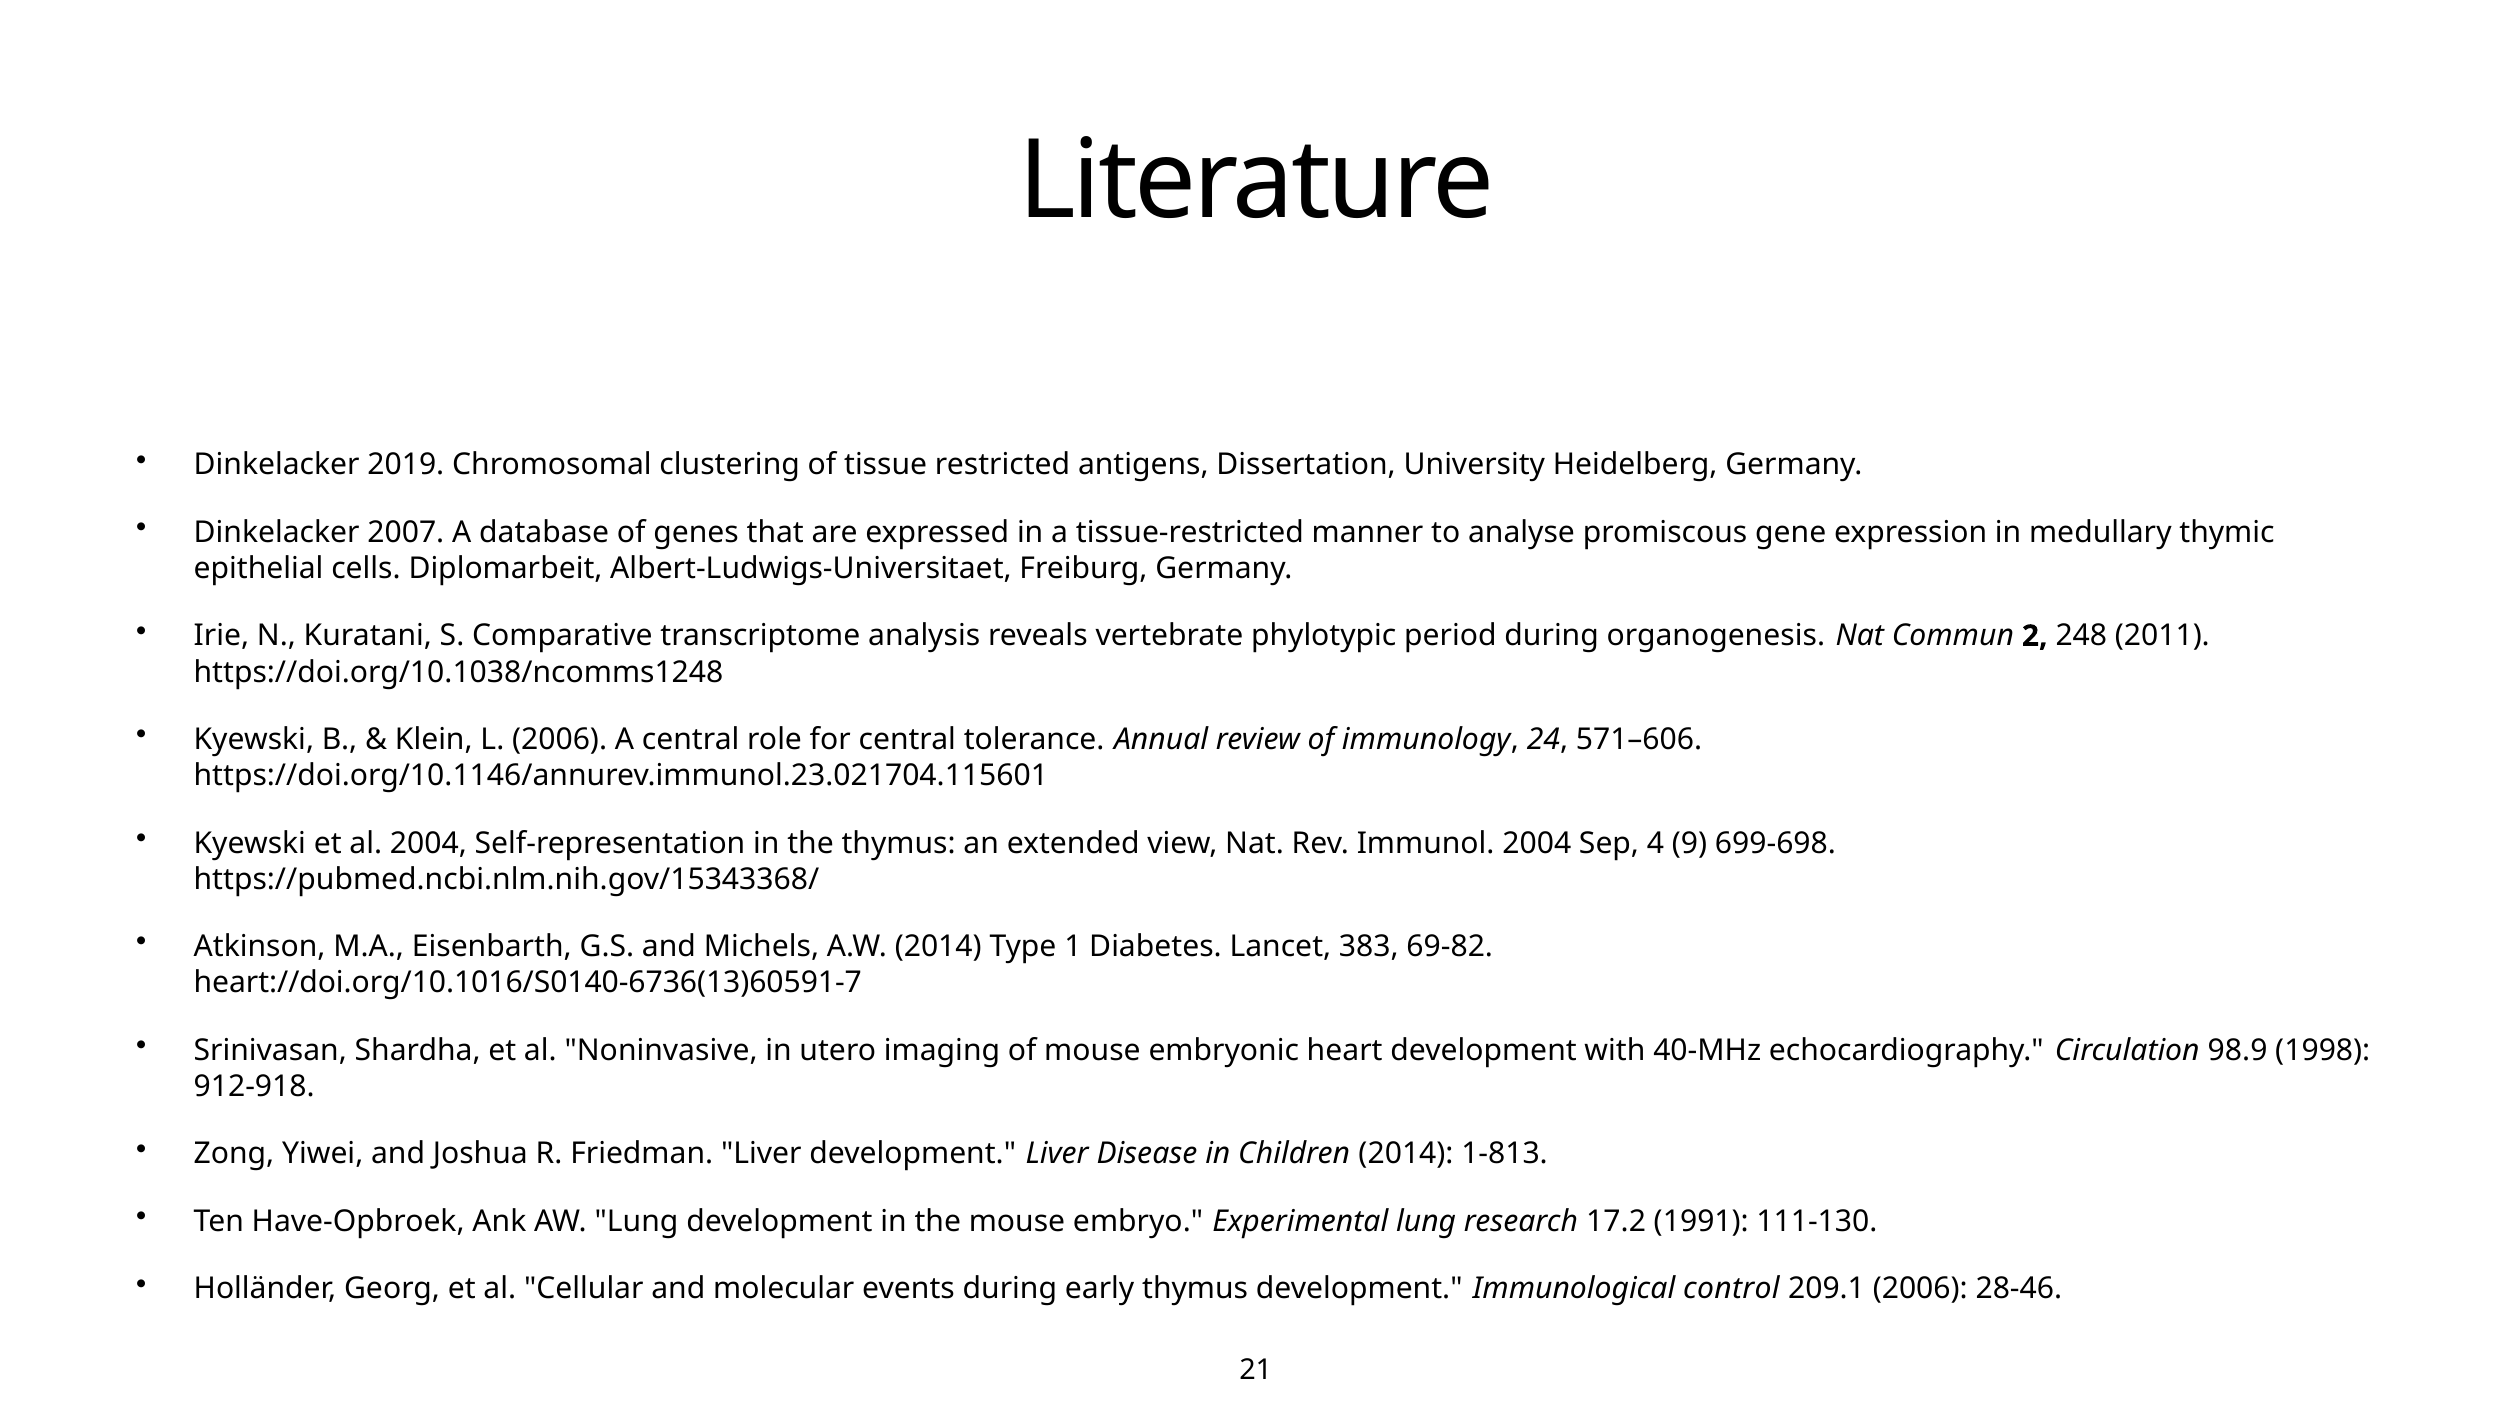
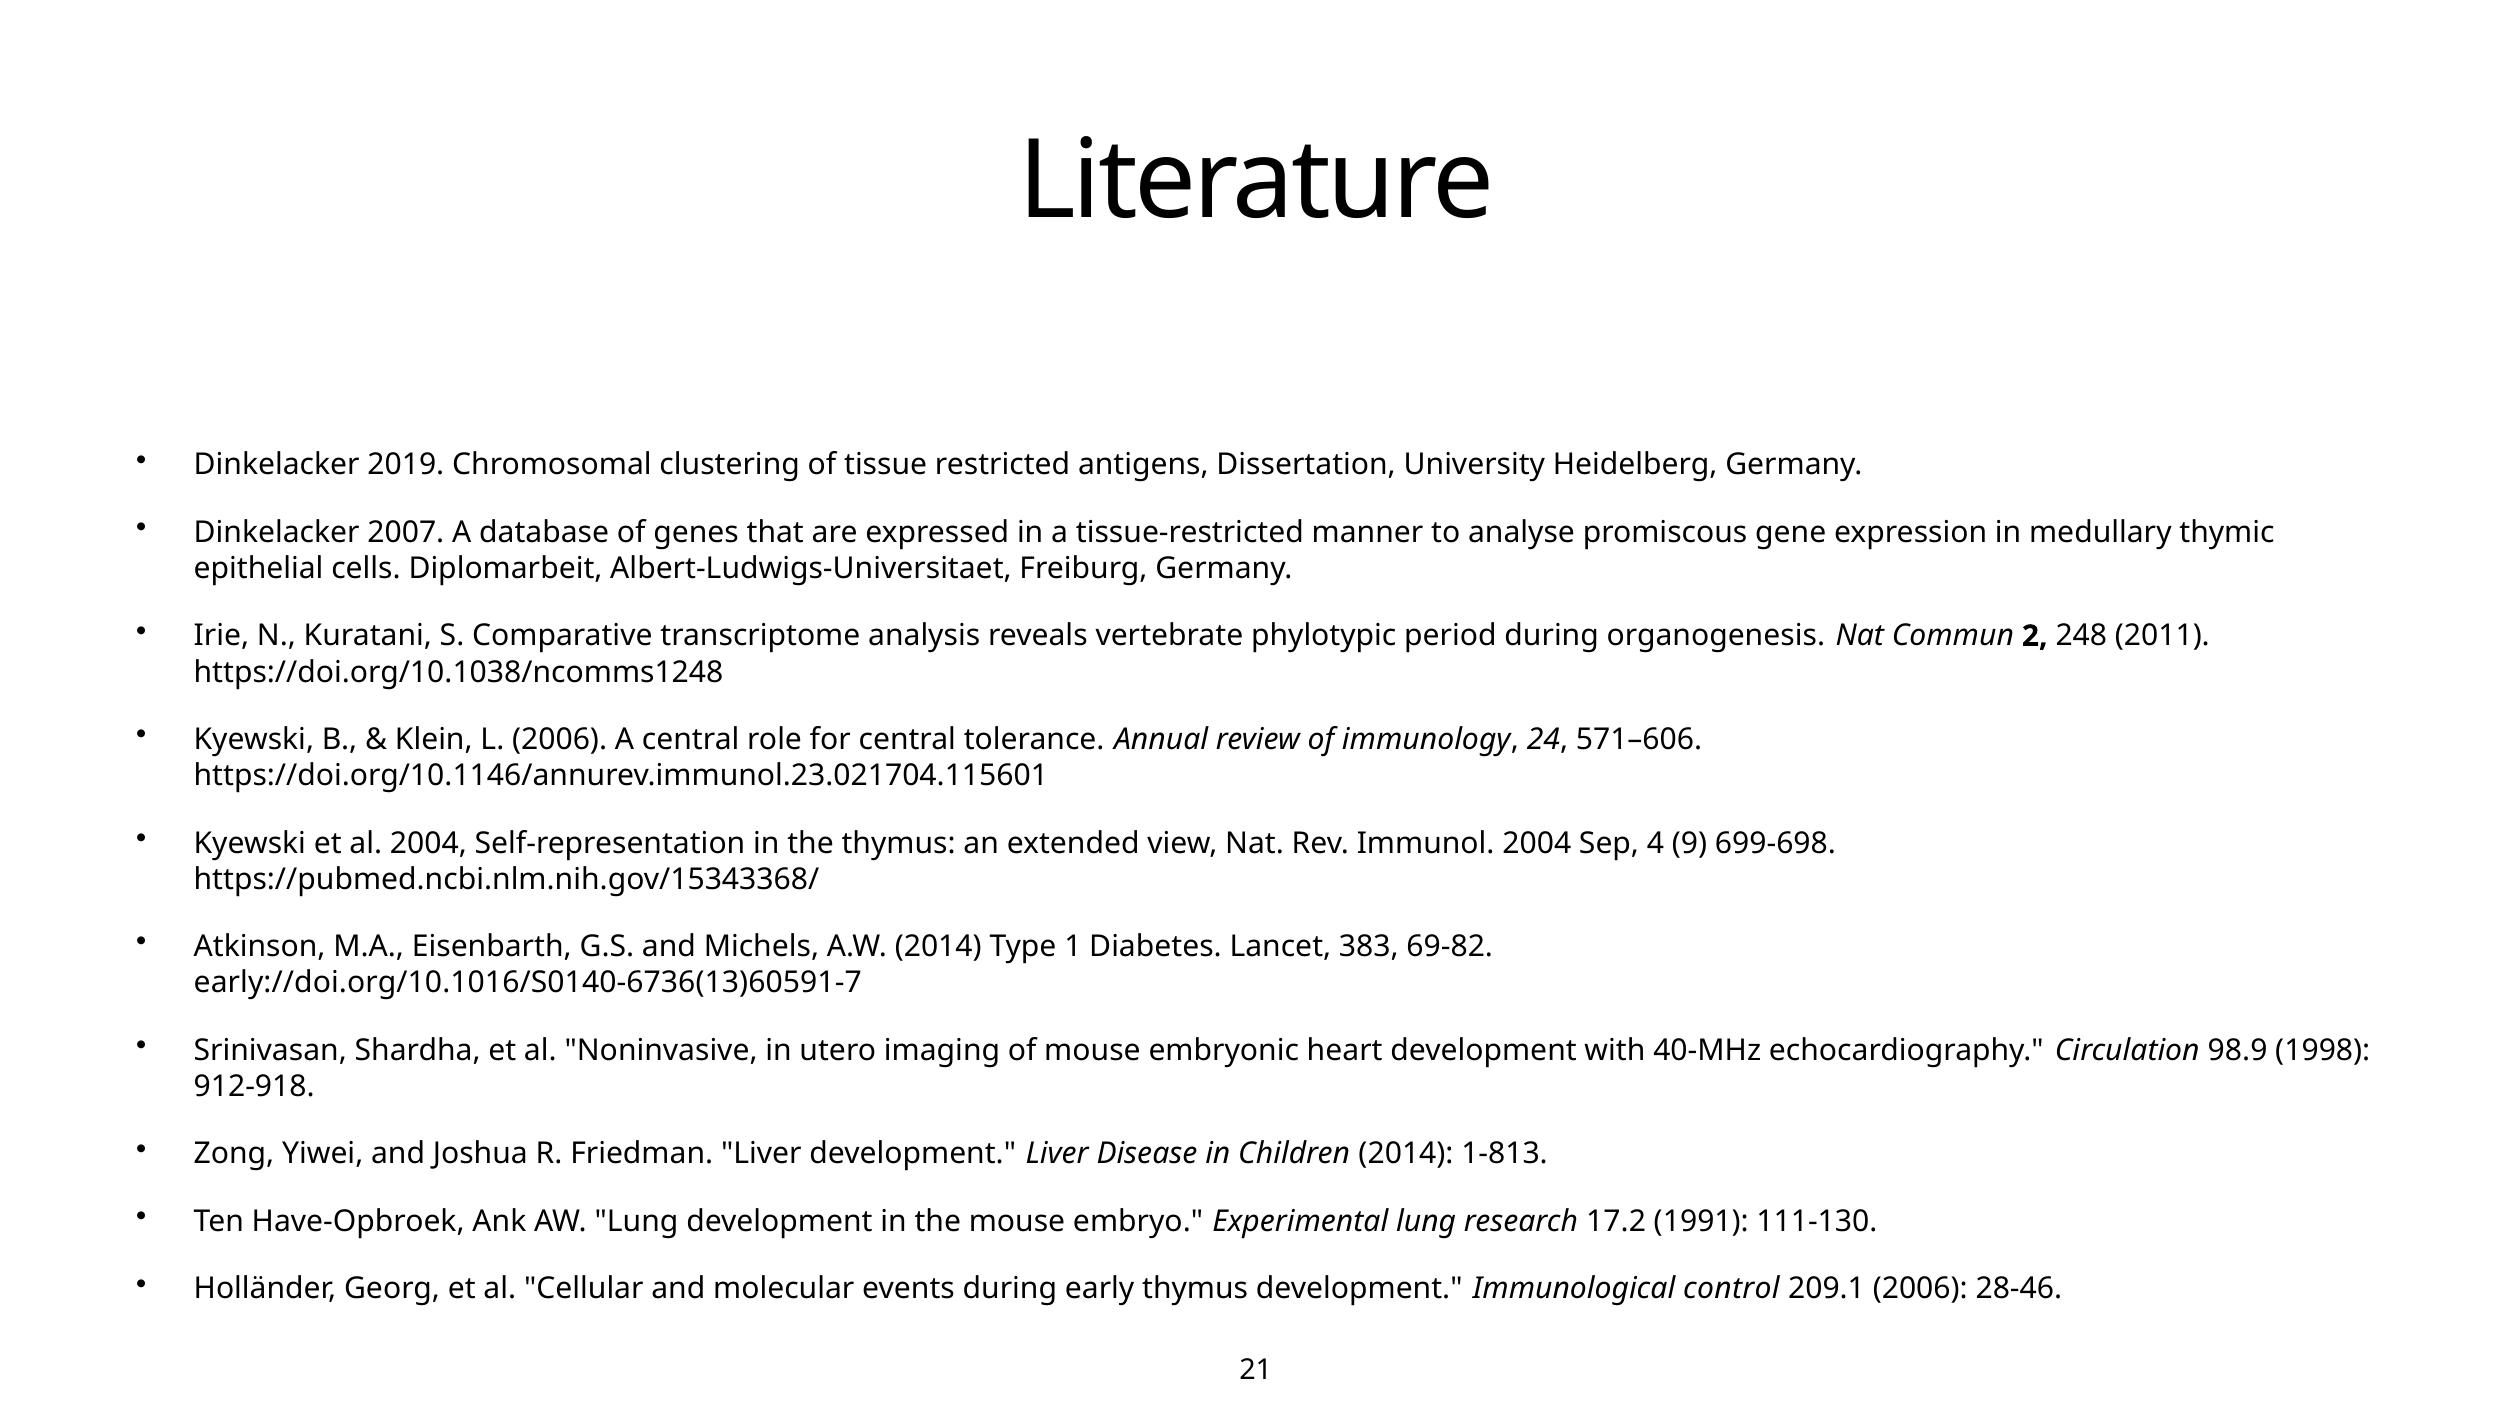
heart://doi.org/10.1016/S0140-6736(13)60591-7: heart://doi.org/10.1016/S0140-6736(13)60591-7 -> early://doi.org/10.1016/S0140-6736(13)60591-7
